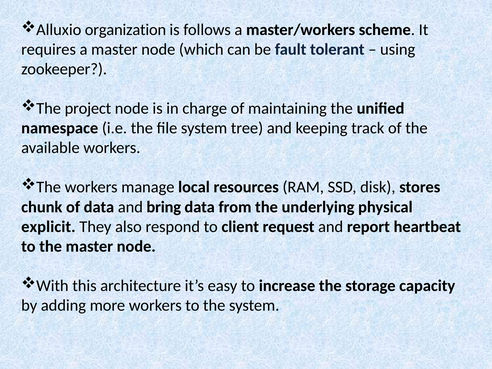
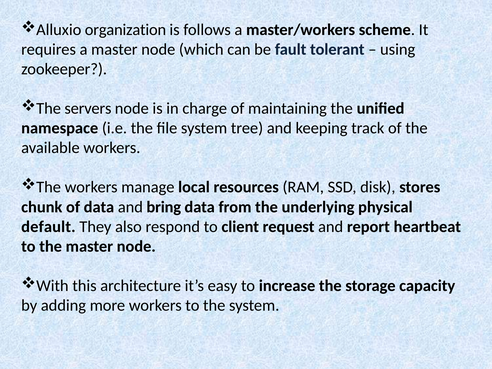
project: project -> servers
explicit: explicit -> default
